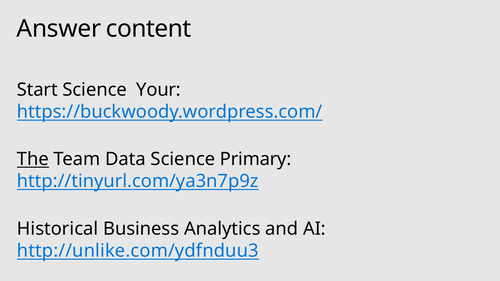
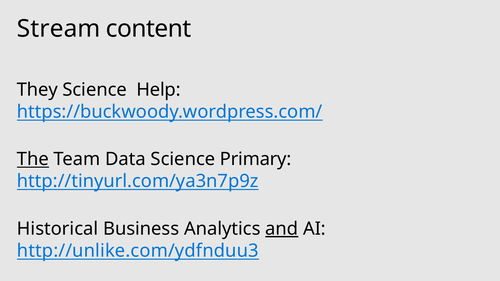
Answer: Answer -> Stream
Start: Start -> They
Your: Your -> Help
and underline: none -> present
